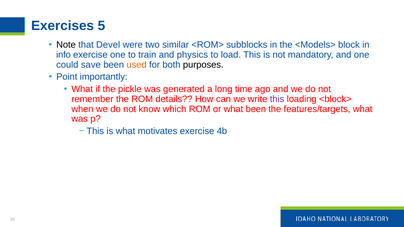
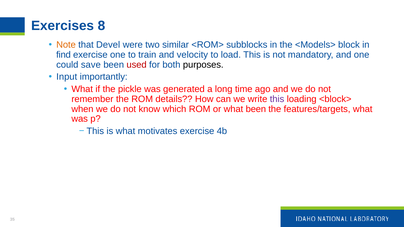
5: 5 -> 8
Note colour: black -> orange
info: info -> find
physics: physics -> velocity
used colour: orange -> red
Point: Point -> Input
